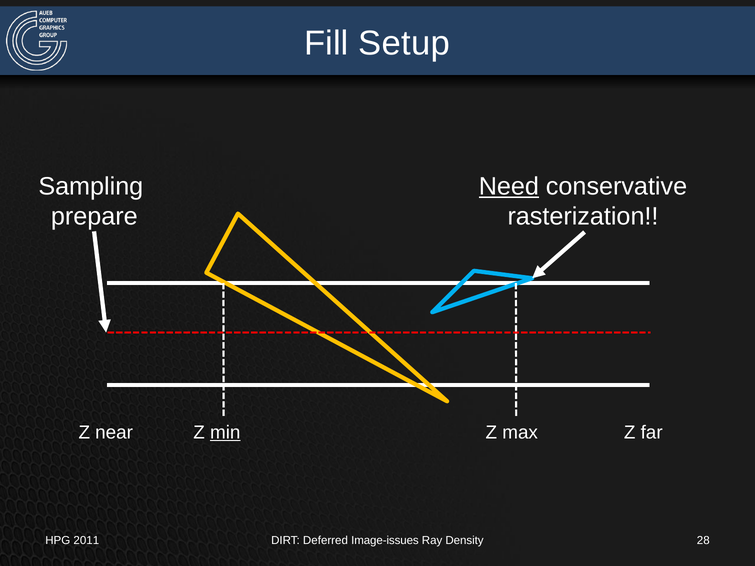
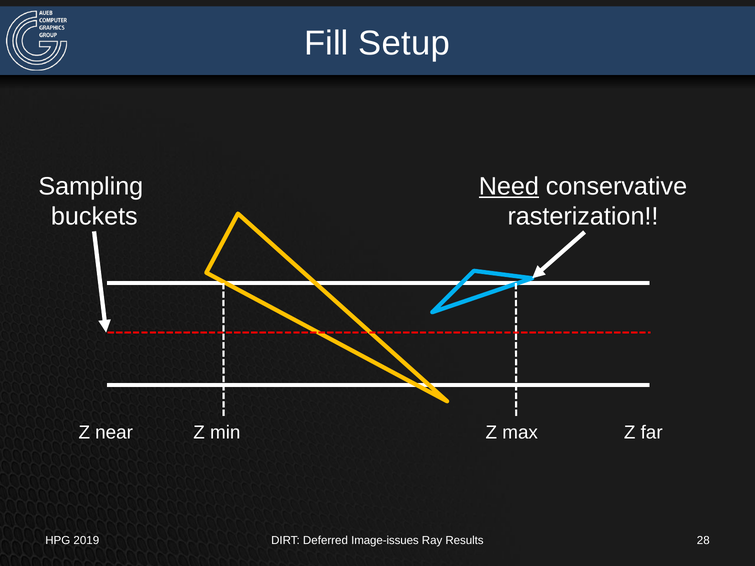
prepare: prepare -> buckets
min underline: present -> none
2011: 2011 -> 2019
Density: Density -> Results
